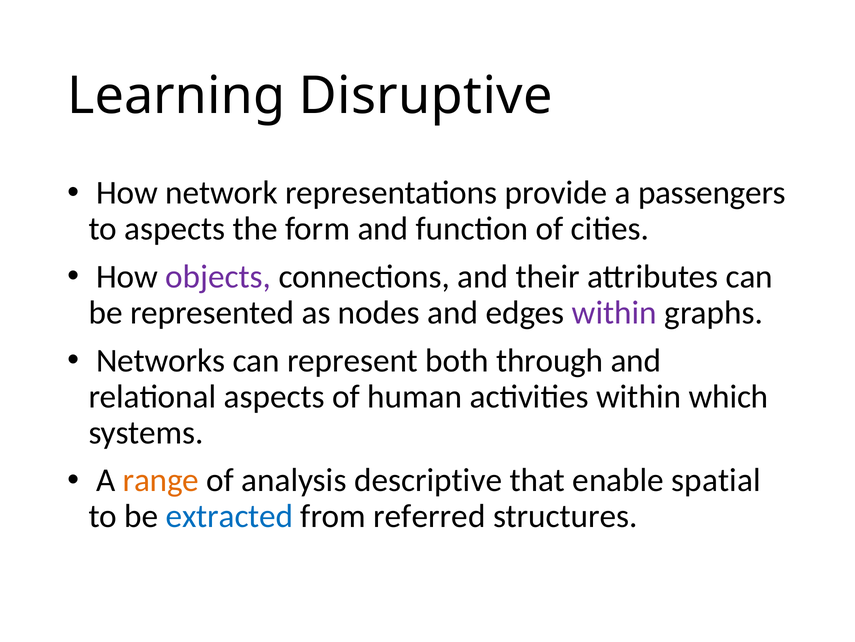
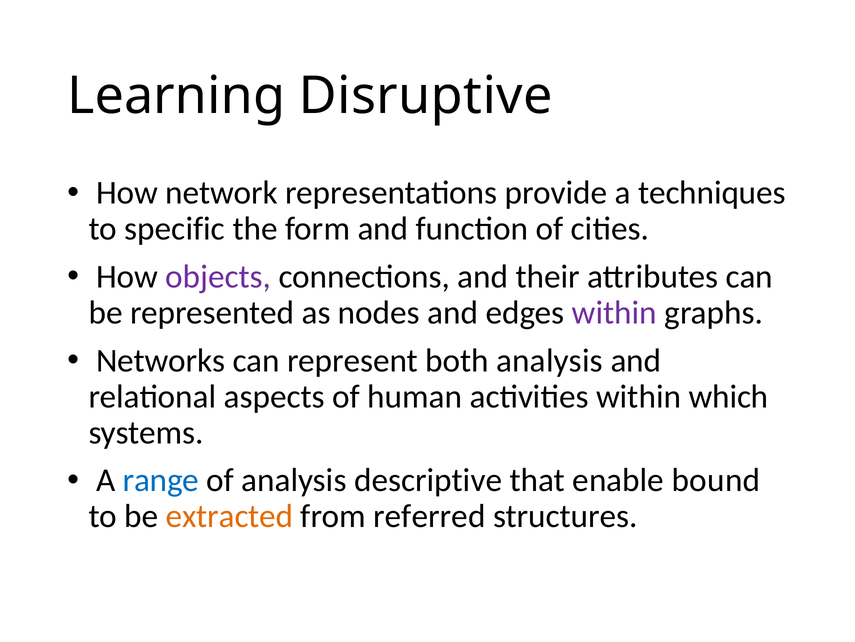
passengers: passengers -> techniques
to aspects: aspects -> specific
both through: through -> analysis
range colour: orange -> blue
spatial: spatial -> bound
extracted colour: blue -> orange
